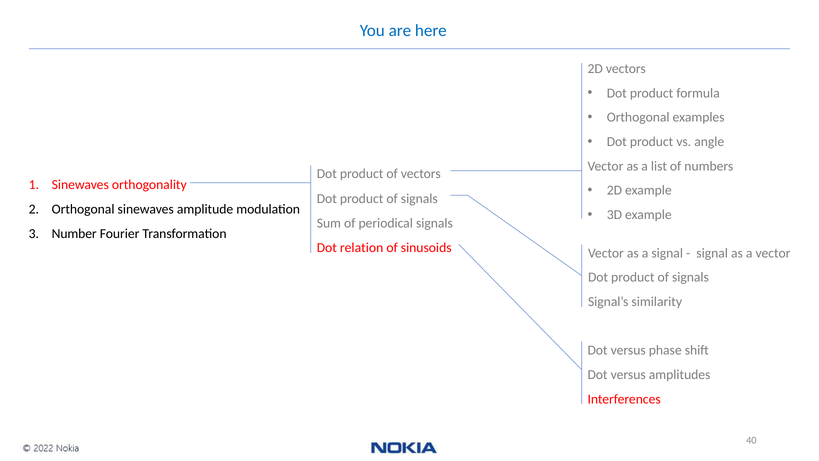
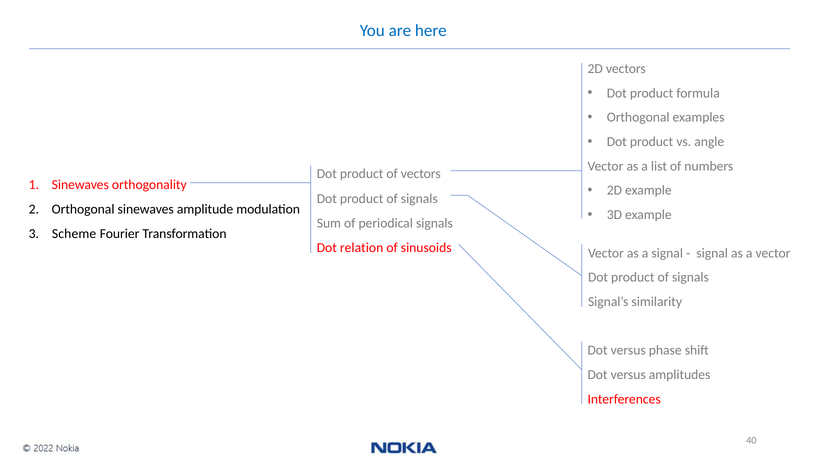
Number: Number -> Scheme
